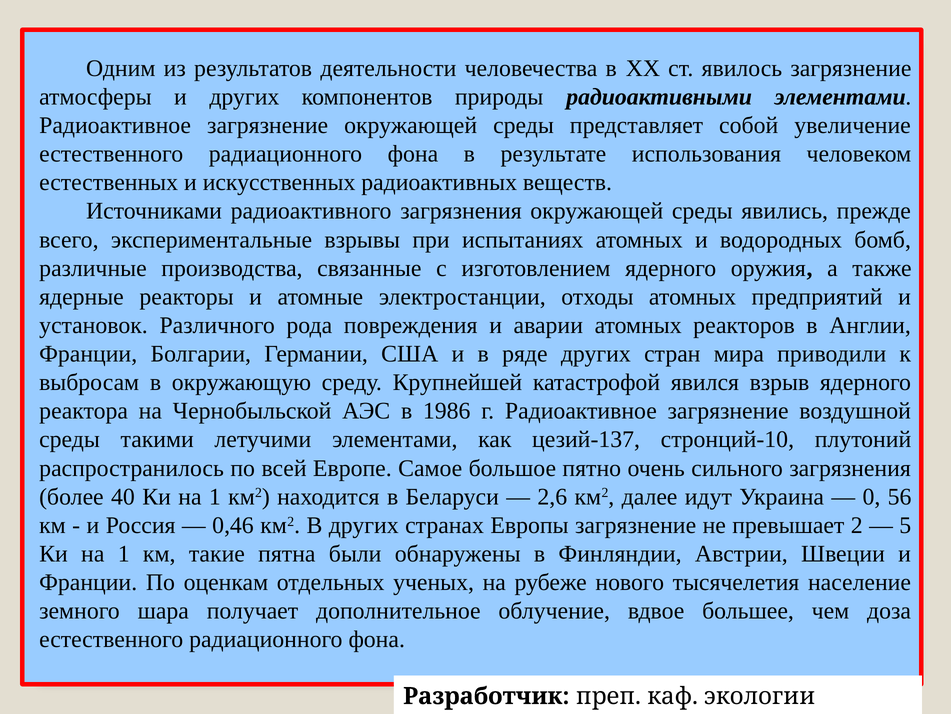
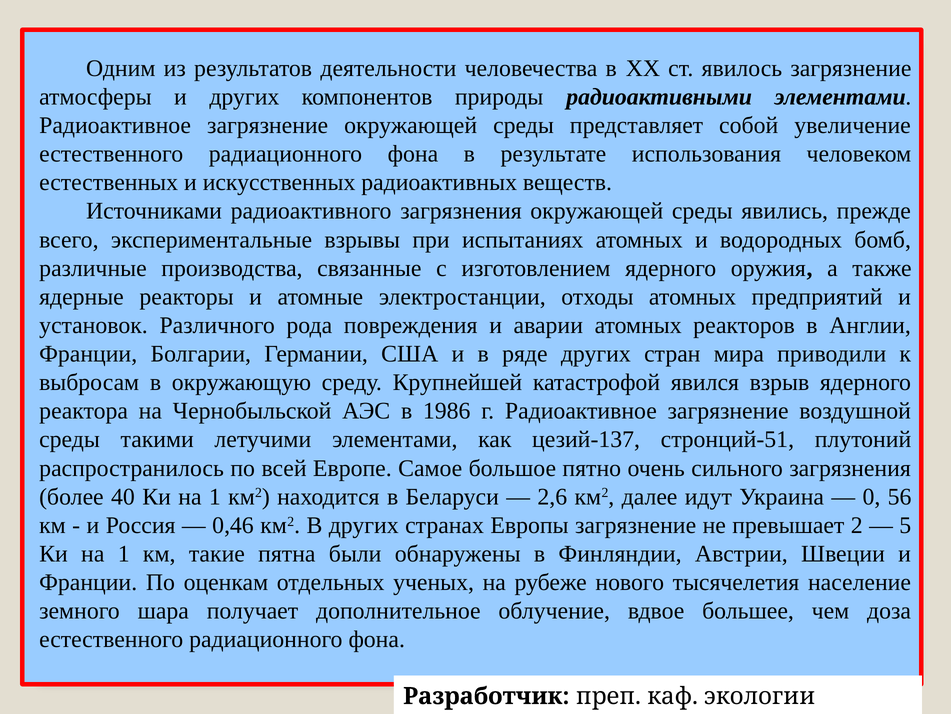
стронций-10: стронций-10 -> стронций-51
